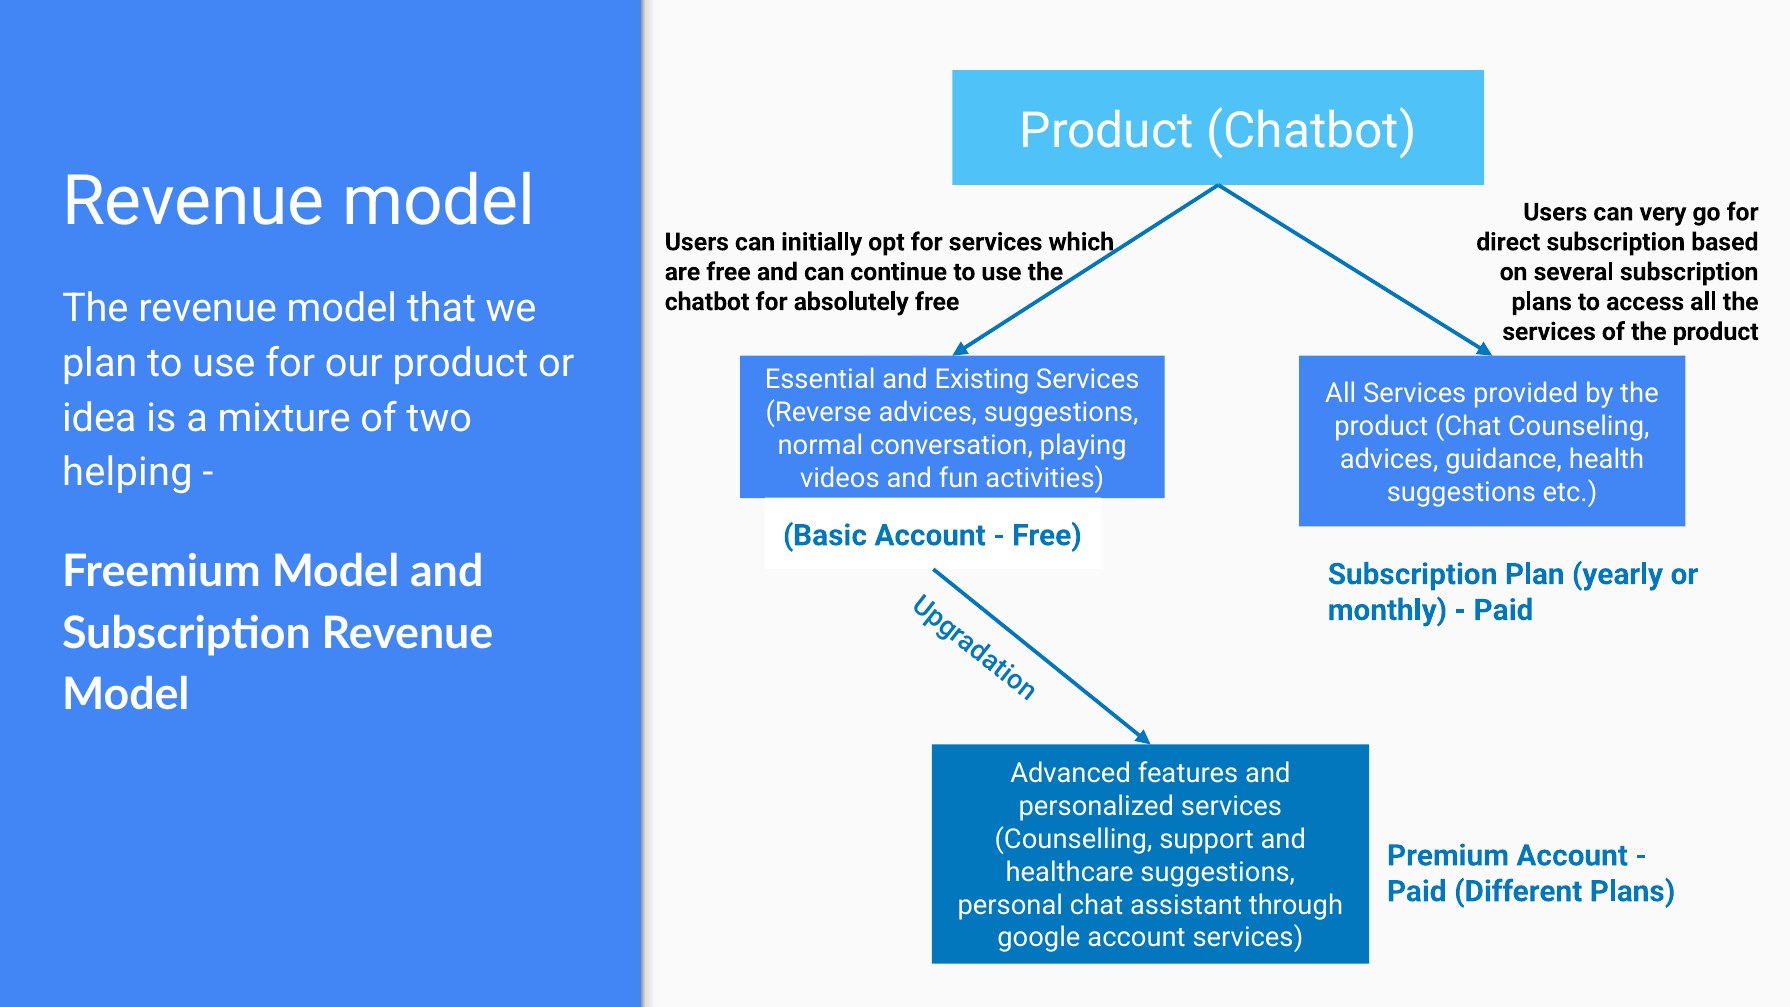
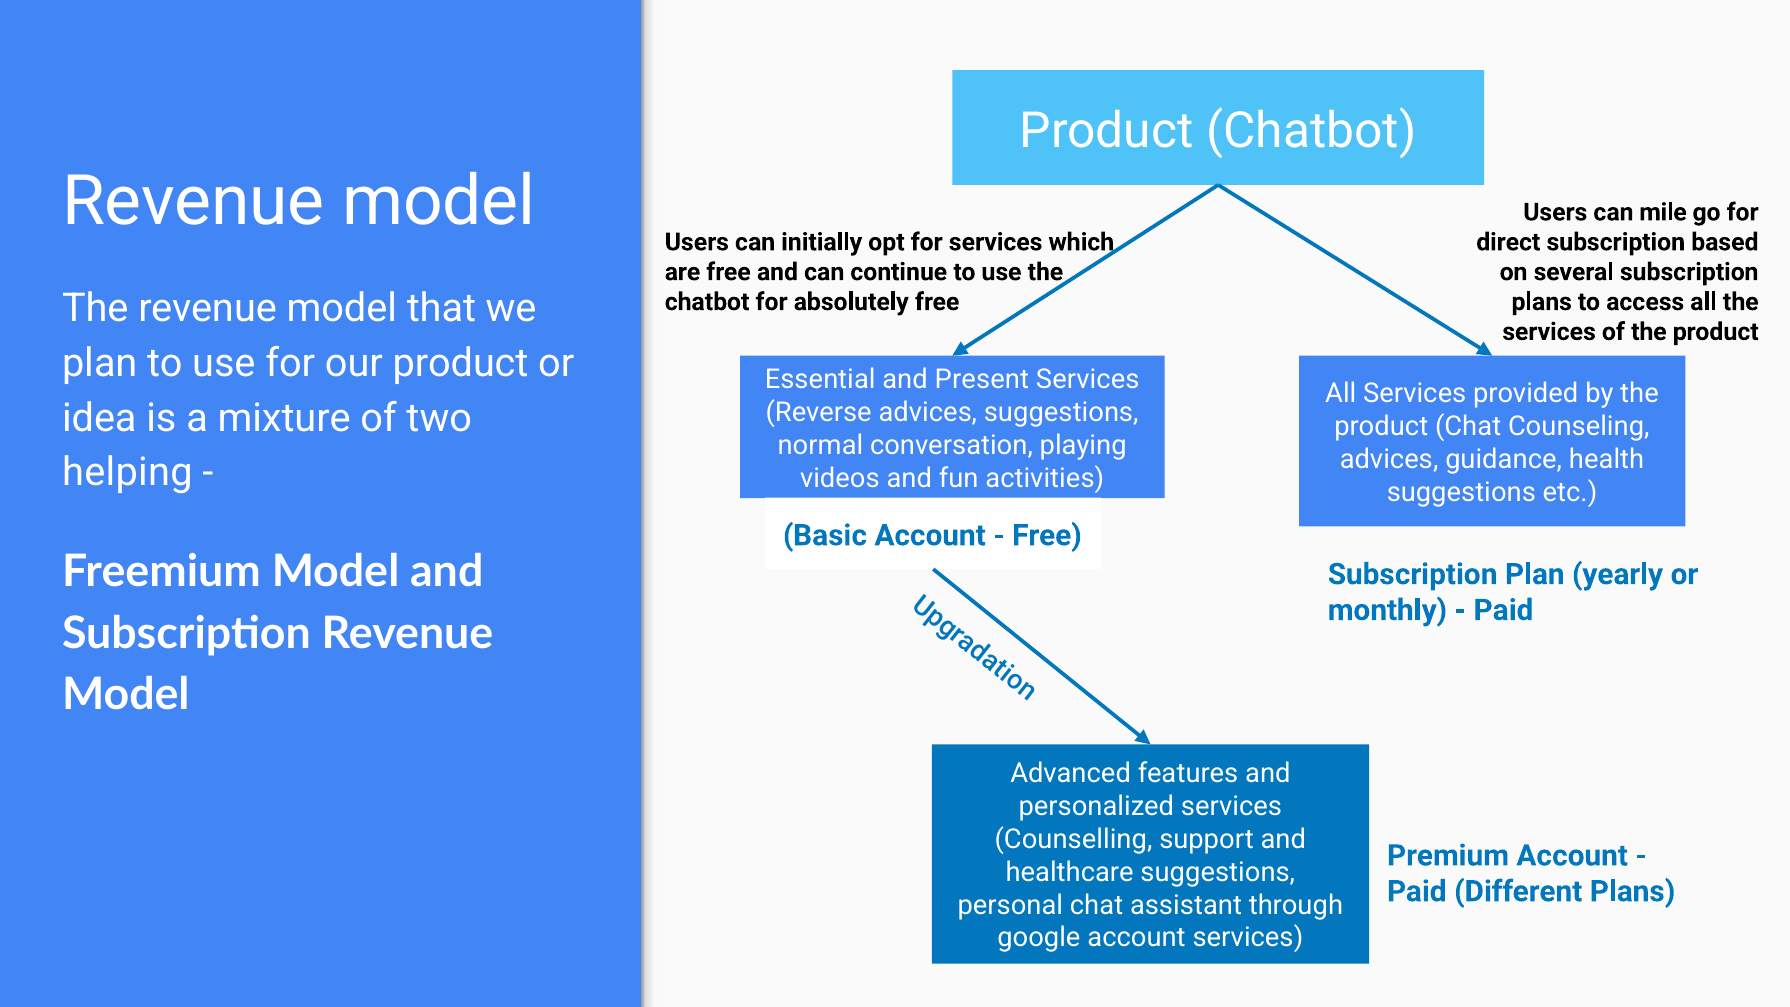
very: very -> mile
Existing: Existing -> Present
